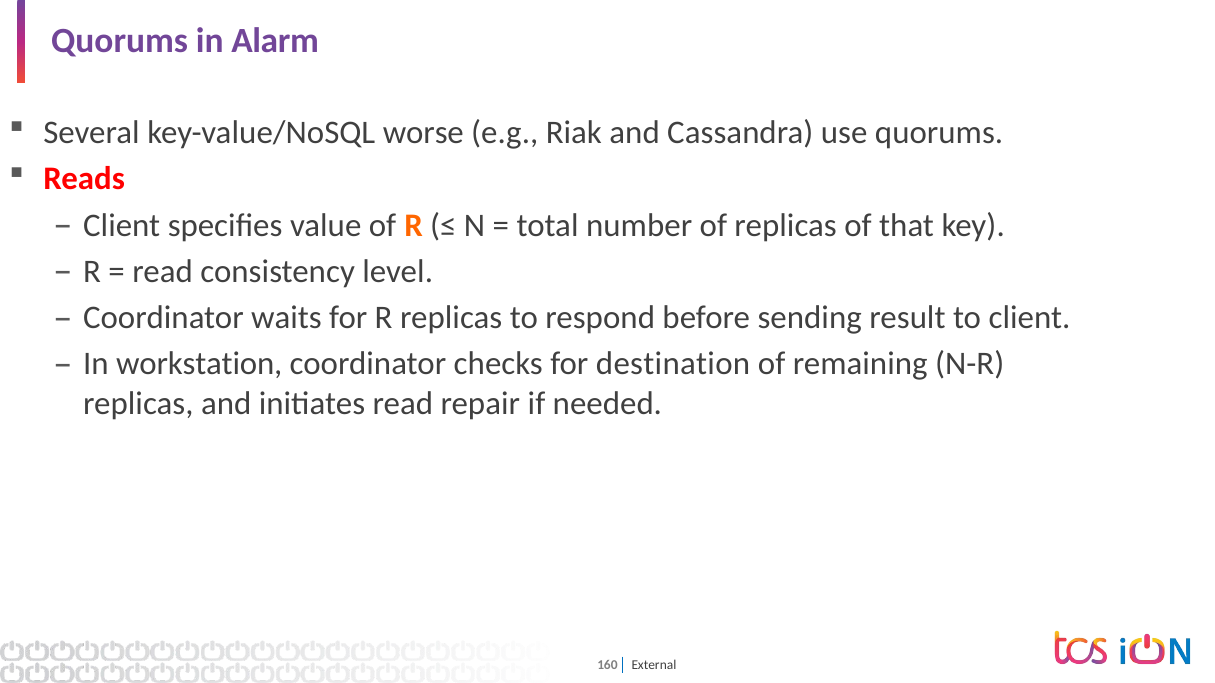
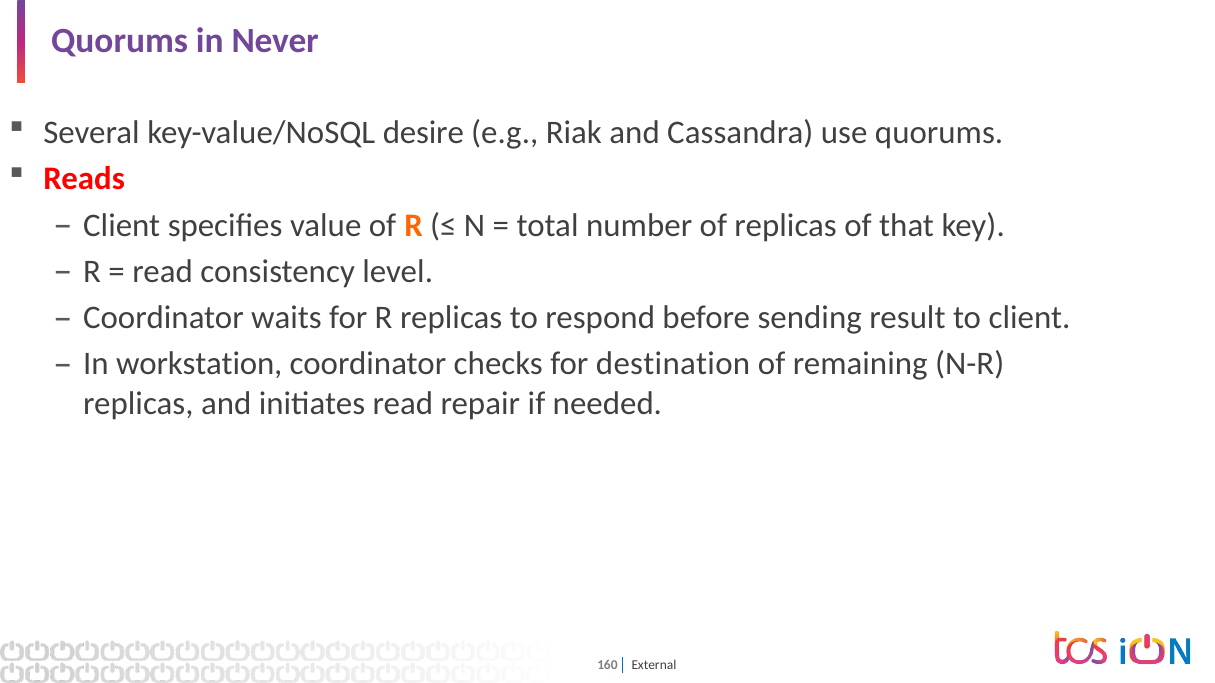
Alarm: Alarm -> Never
worse: worse -> desire
